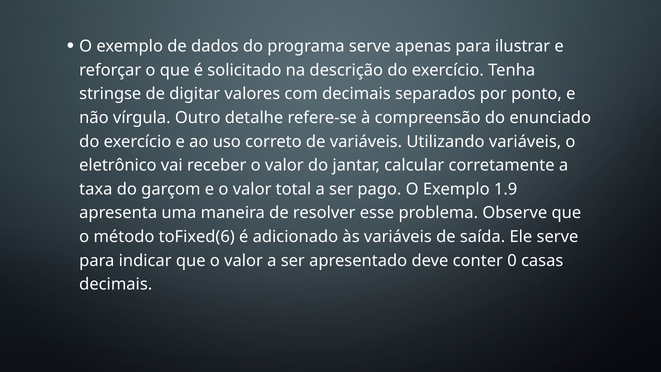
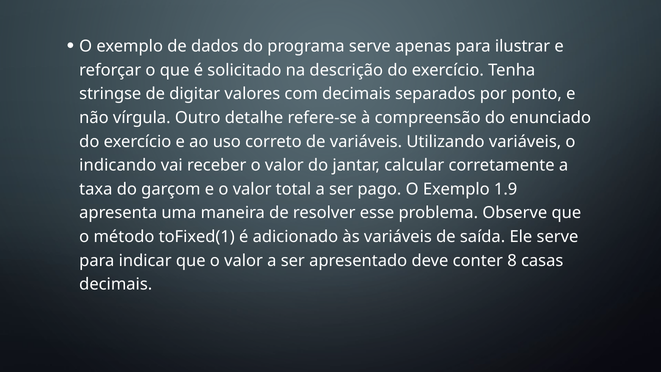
eletrônico: eletrônico -> indicando
toFixed(6: toFixed(6 -> toFixed(1
0: 0 -> 8
